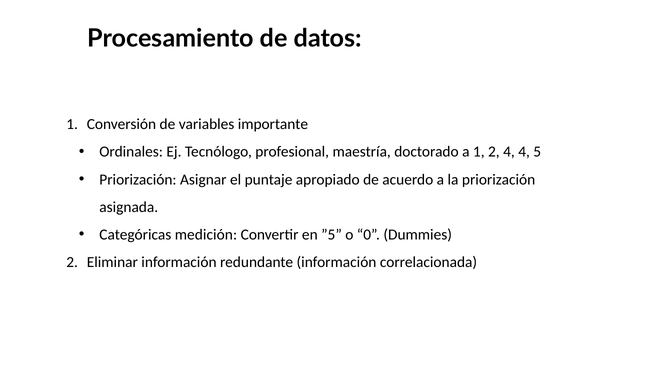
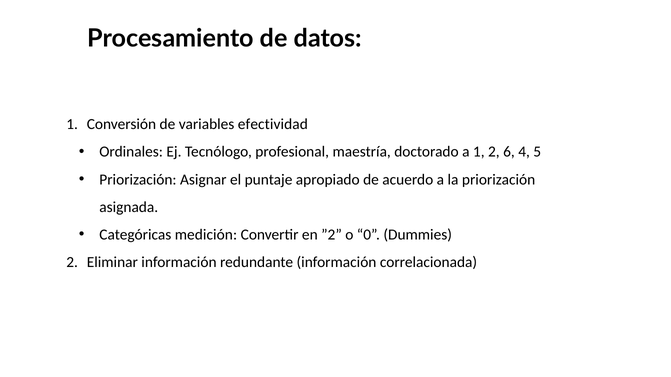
importante: importante -> efectividad
2 4: 4 -> 6
”5: ”5 -> ”2
